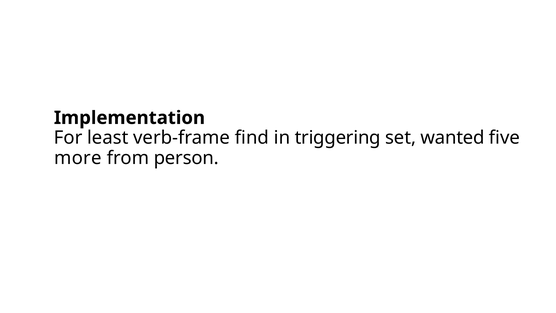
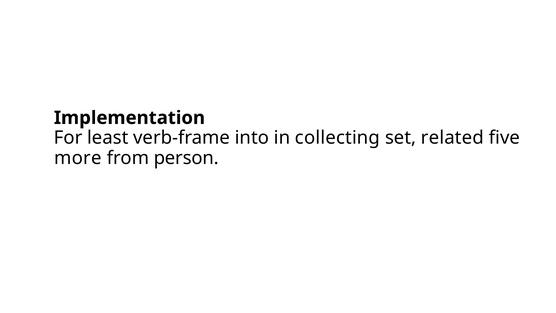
find: find -> into
triggering: triggering -> collecting
wanted: wanted -> related
